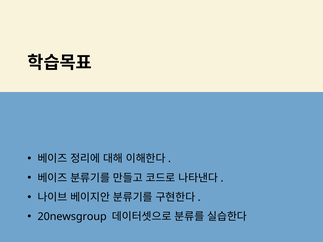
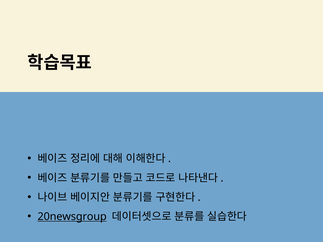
20newsgroup underline: none -> present
